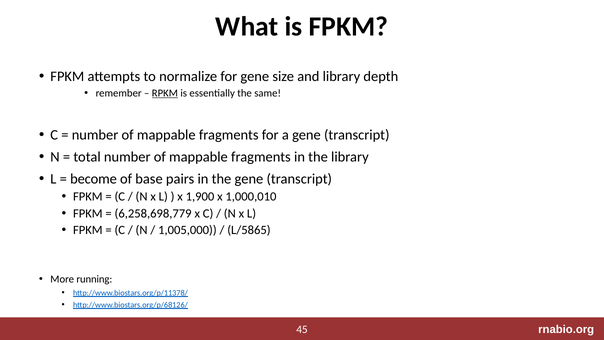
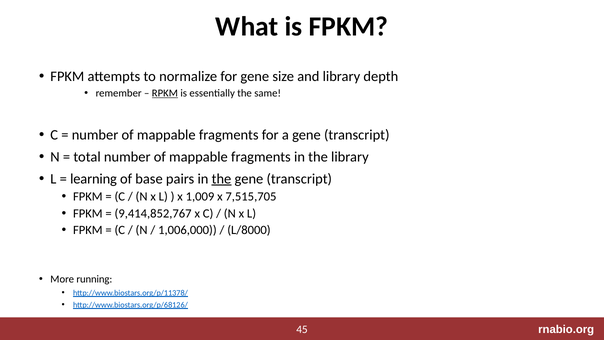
become: become -> learning
the at (221, 179) underline: none -> present
1,900: 1,900 -> 1,009
1,000,010: 1,000,010 -> 7,515,705
6,258,698,779: 6,258,698,779 -> 9,414,852,767
1,005,000: 1,005,000 -> 1,006,000
L/5865: L/5865 -> L/8000
